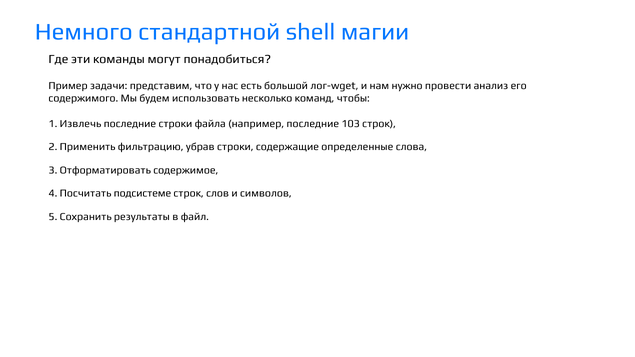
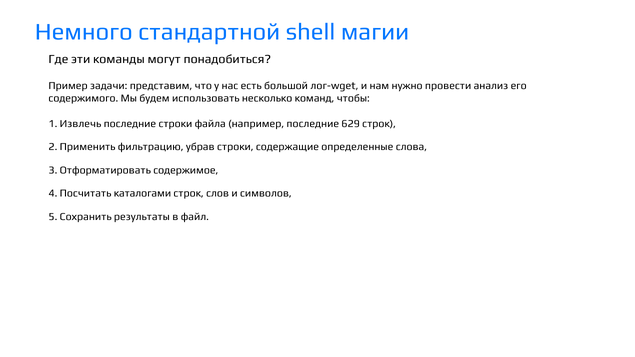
103: 103 -> 629
подсистеме: подсистеме -> каталогами
